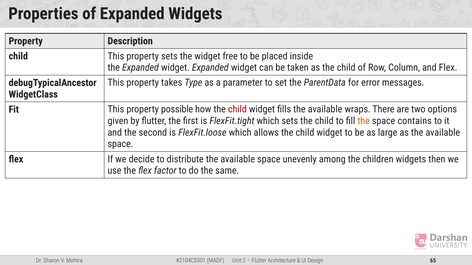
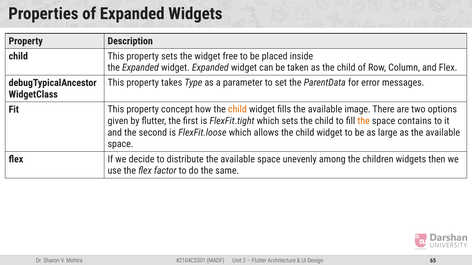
possible: possible -> concept
child at (237, 110) colour: red -> orange
wraps: wraps -> image
